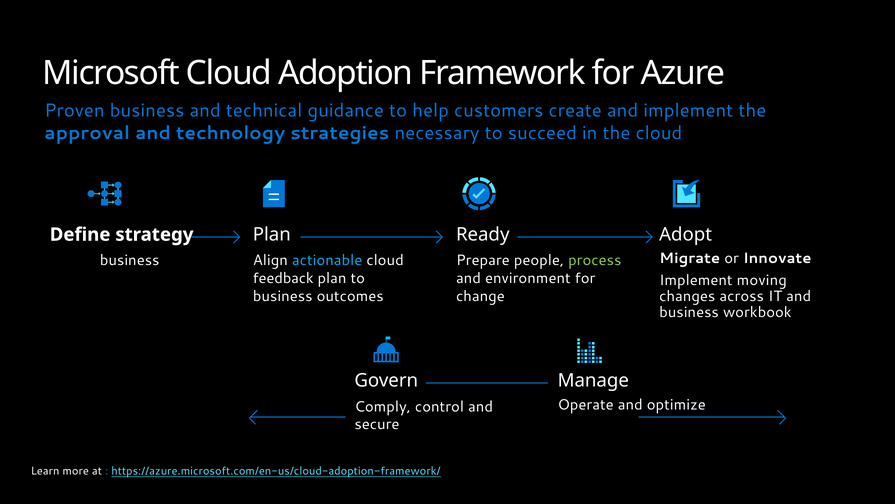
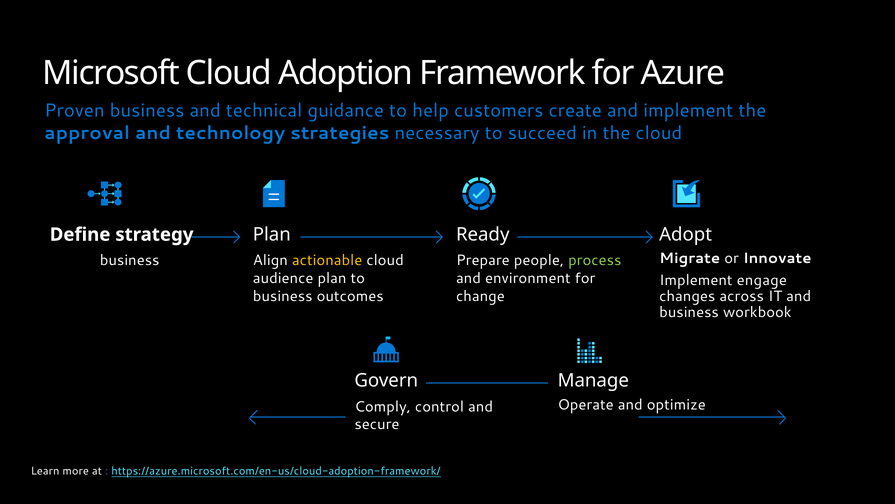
actionable colour: light blue -> yellow
feedback: feedback -> audience
moving: moving -> engage
